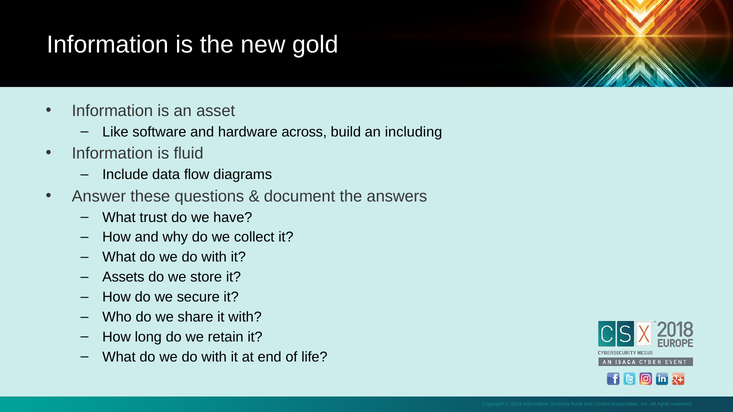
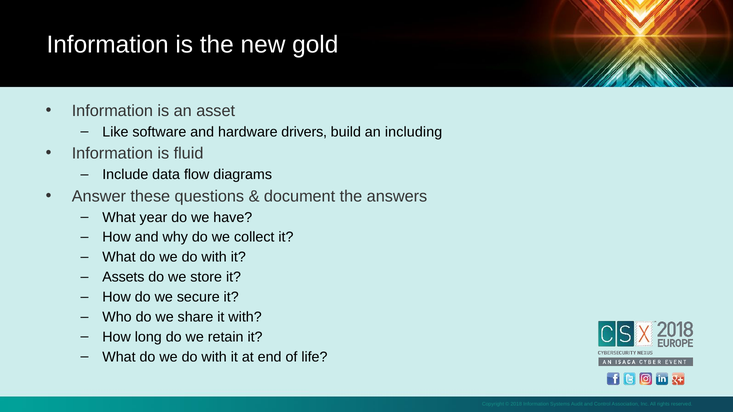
across: across -> drivers
trust: trust -> year
